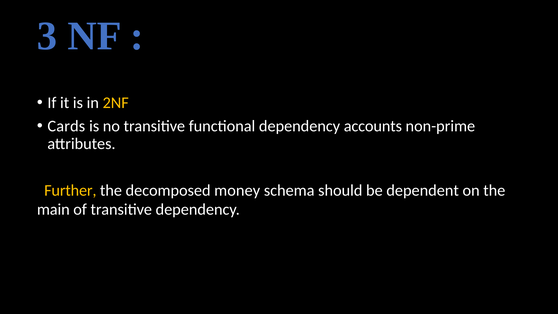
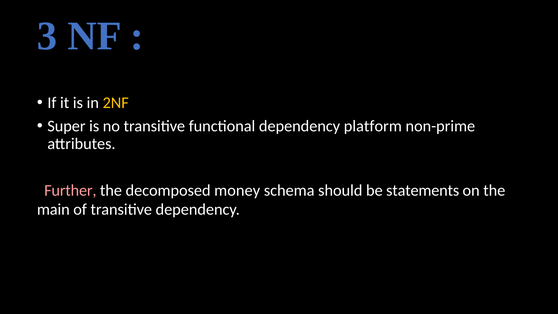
Cards: Cards -> Super
accounts: accounts -> platform
Further colour: yellow -> pink
dependent: dependent -> statements
